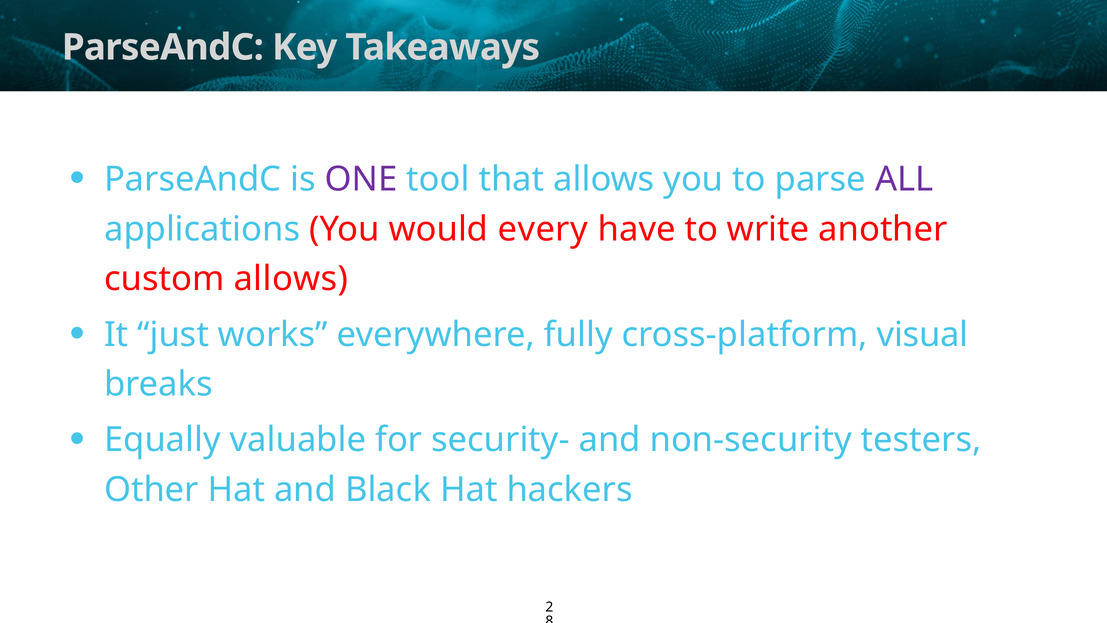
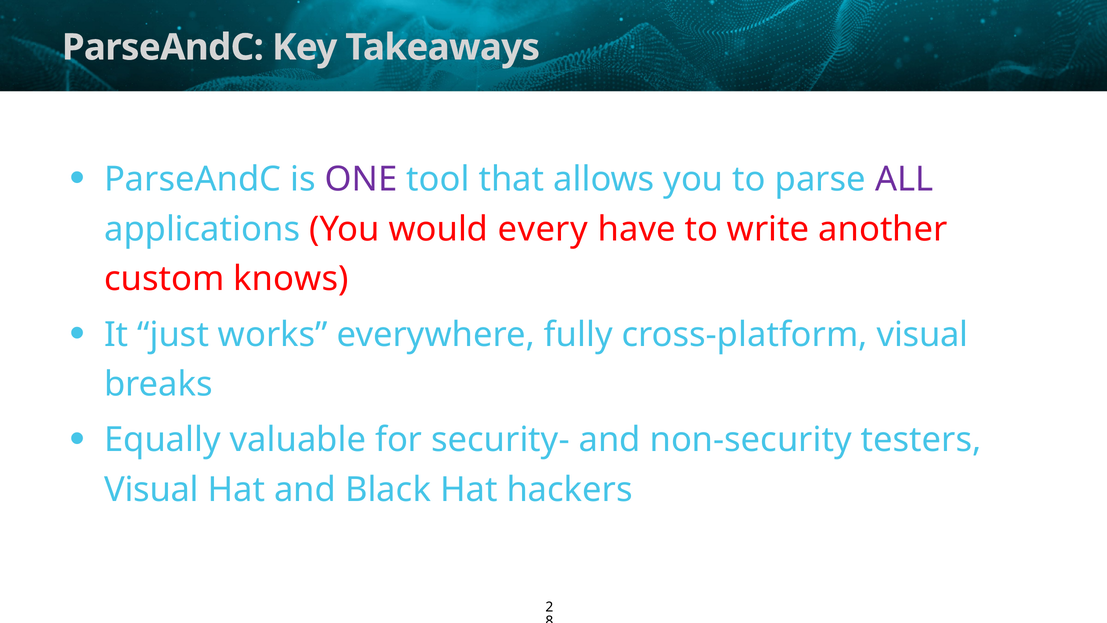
custom allows: allows -> knows
Other at (151, 490): Other -> Visual
